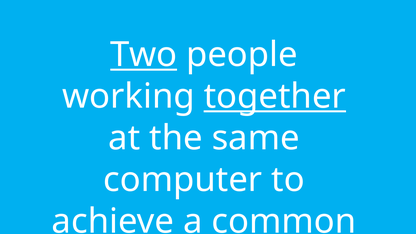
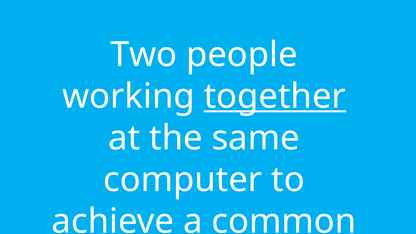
Two underline: present -> none
